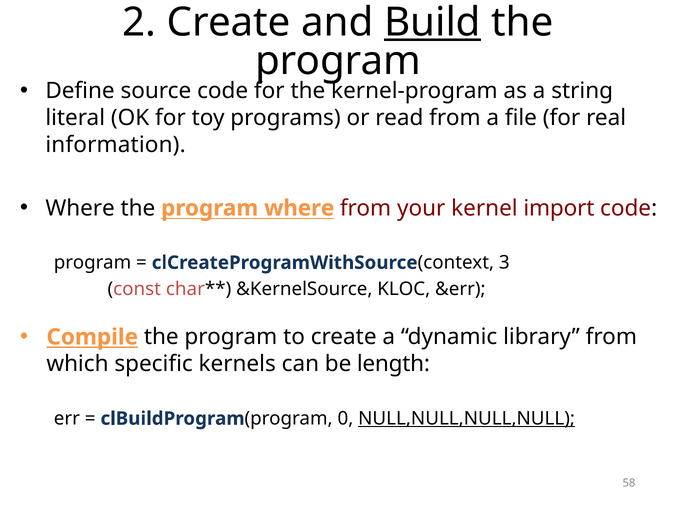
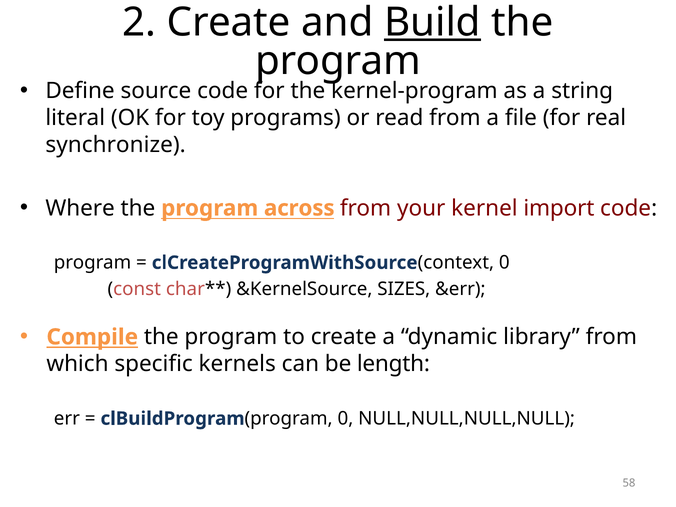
information: information -> synchronize
program where: where -> across
3 at (504, 263): 3 -> 0
KLOC: KLOC -> SIZES
NULL,NULL,NULL,NULL underline: present -> none
